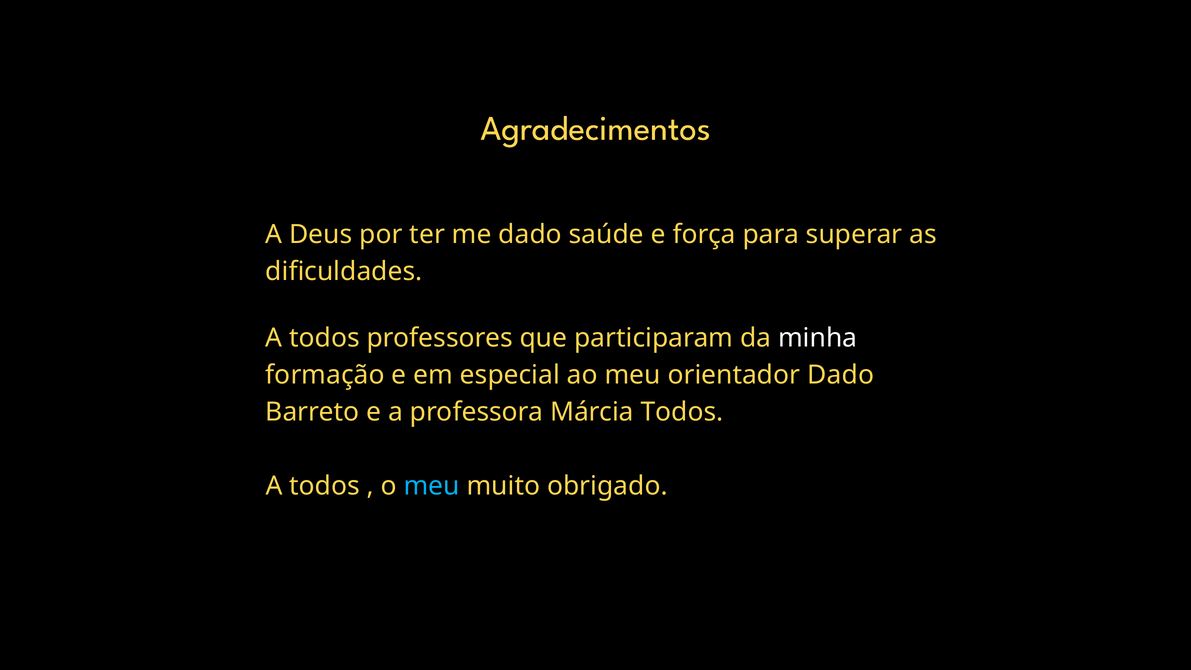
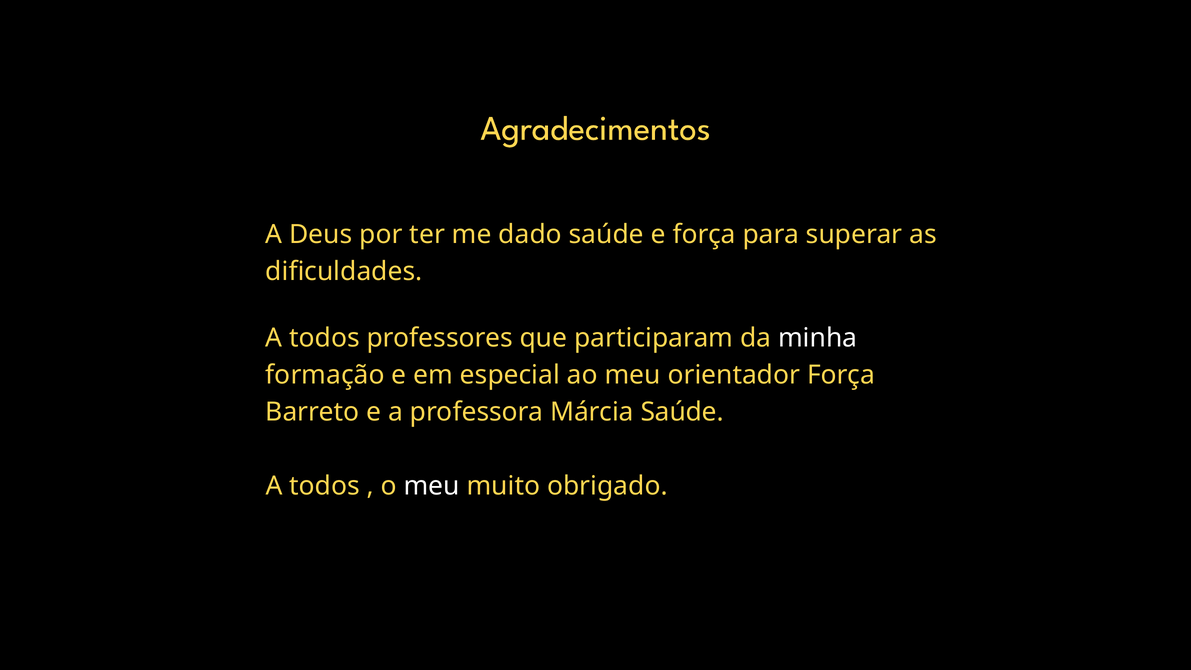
orientador Dado: Dado -> Força
Márcia Todos: Todos -> Saúde
meu at (432, 486) colour: light blue -> white
